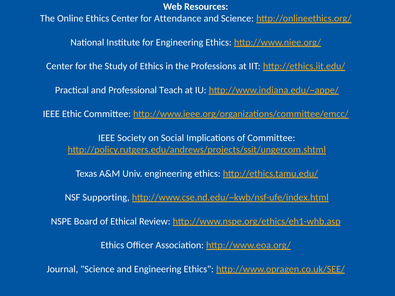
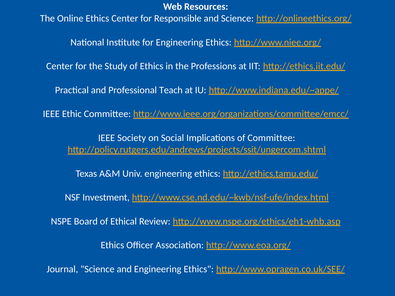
Attendance: Attendance -> Responsible
Supporting: Supporting -> Investment
